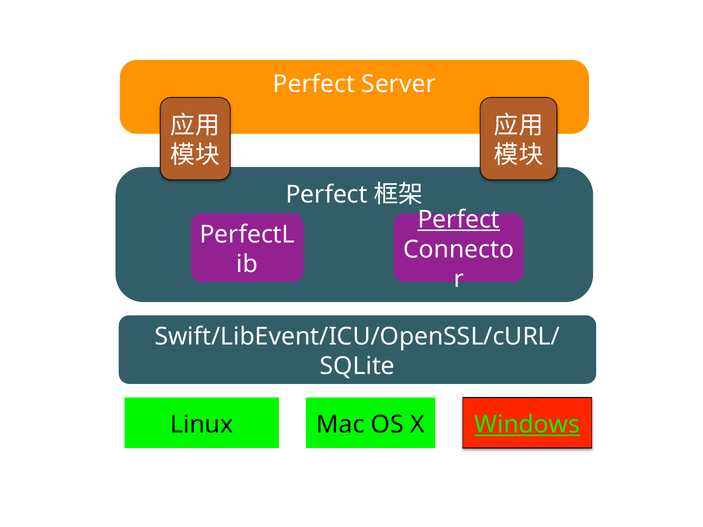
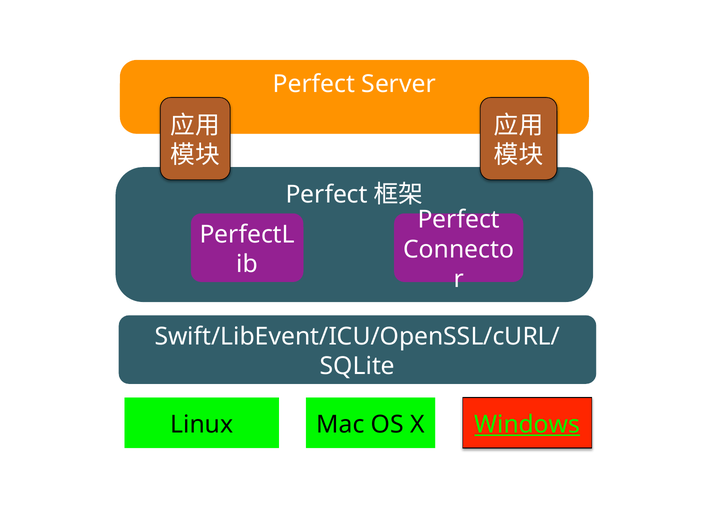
Perfect at (459, 220) underline: present -> none
